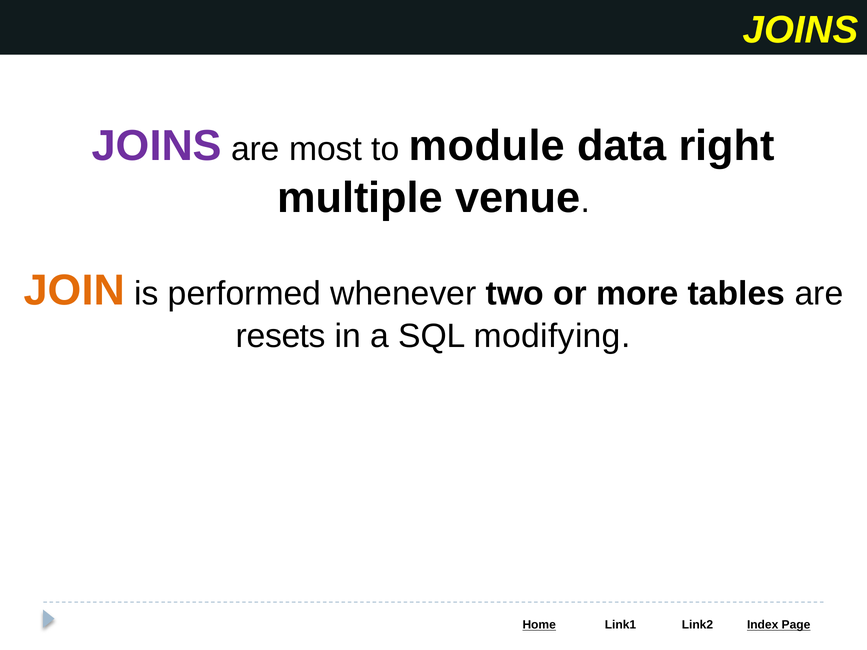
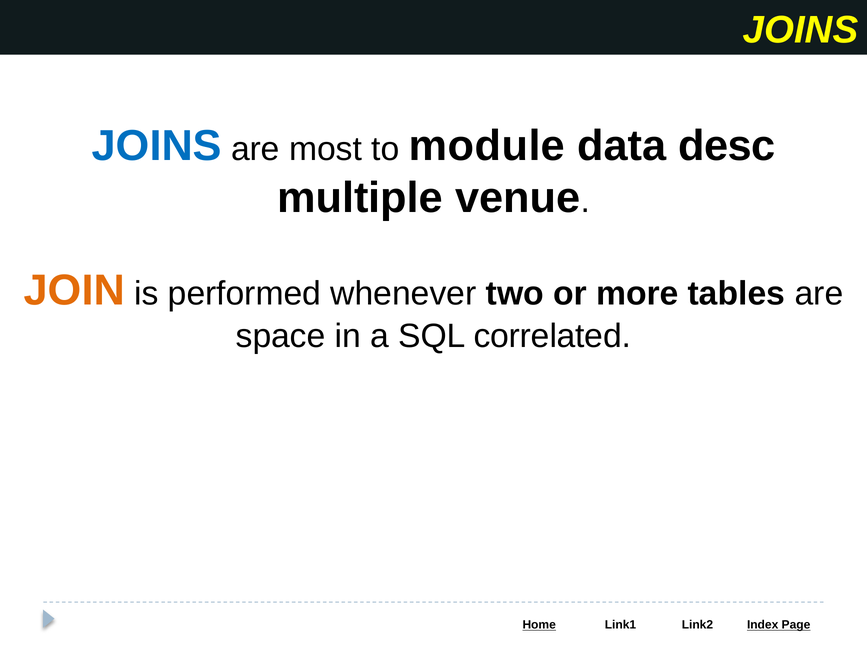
JOINS at (157, 146) colour: purple -> blue
right: right -> desc
resets: resets -> space
modifying: modifying -> correlated
